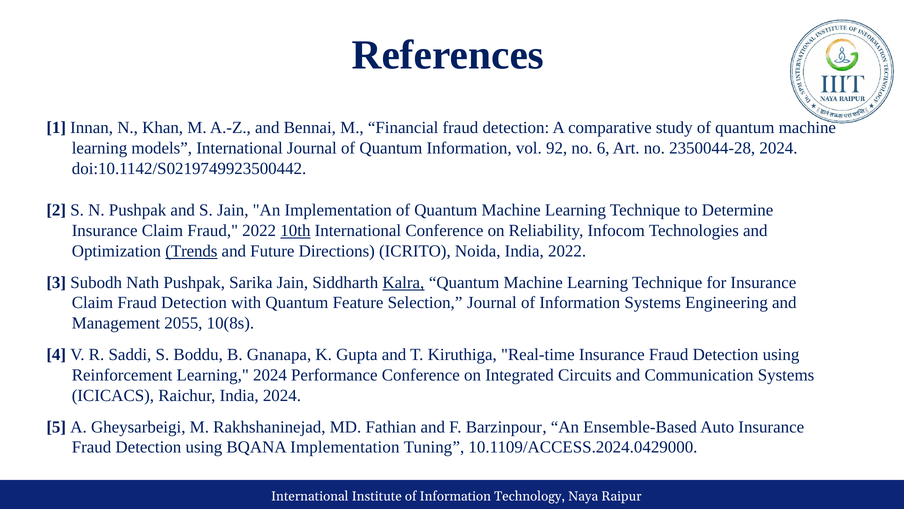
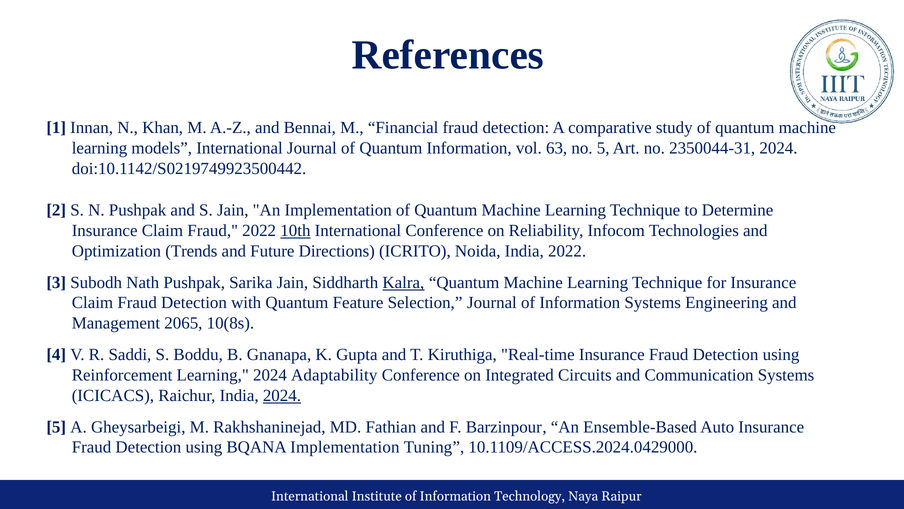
92: 92 -> 63
no 6: 6 -> 5
2350044-28: 2350044-28 -> 2350044-31
Trends underline: present -> none
2055: 2055 -> 2065
Performance: Performance -> Adaptability
2024 at (282, 395) underline: none -> present
